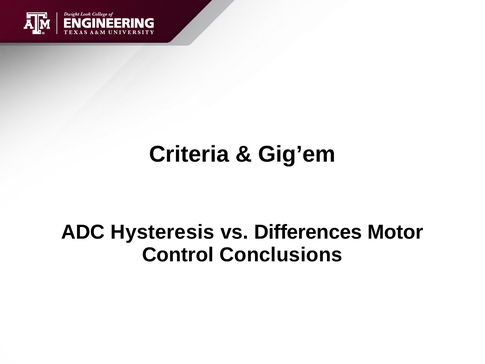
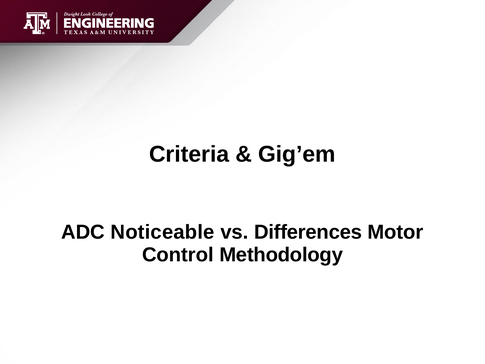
Hysteresis: Hysteresis -> Noticeable
Conclusions: Conclusions -> Methodology
